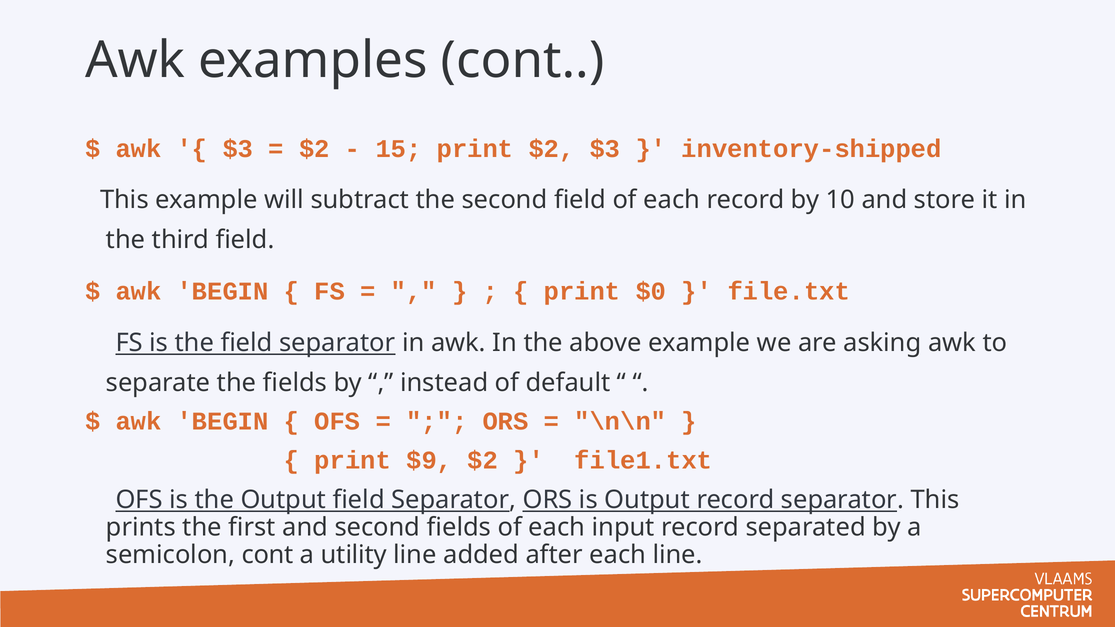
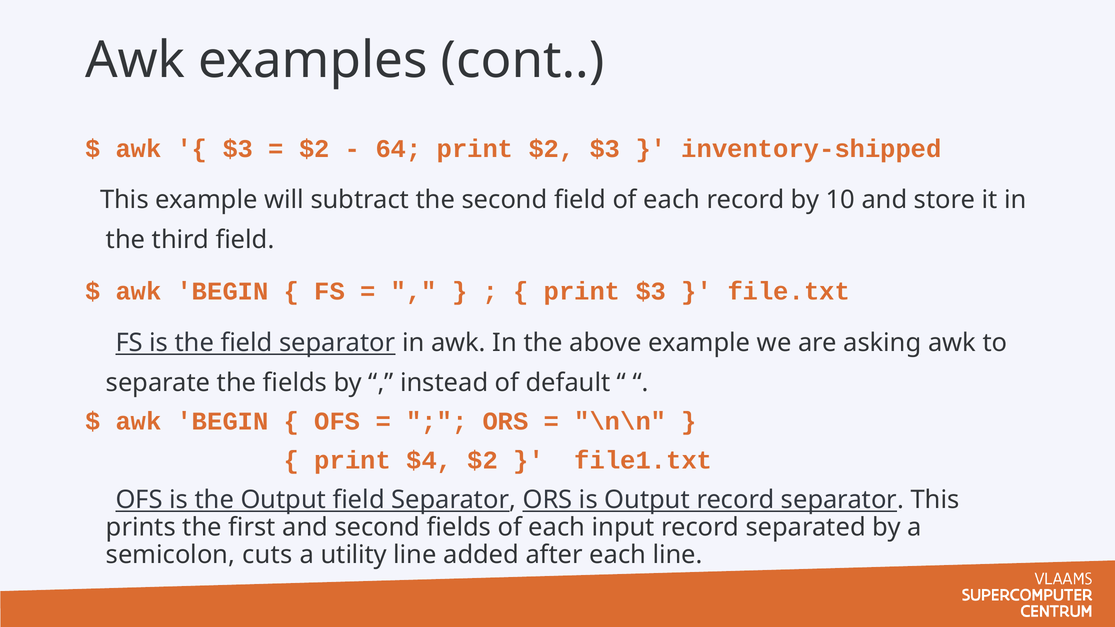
15: 15 -> 64
print $0: $0 -> $3
$9: $9 -> $4
semicolon cont: cont -> cuts
